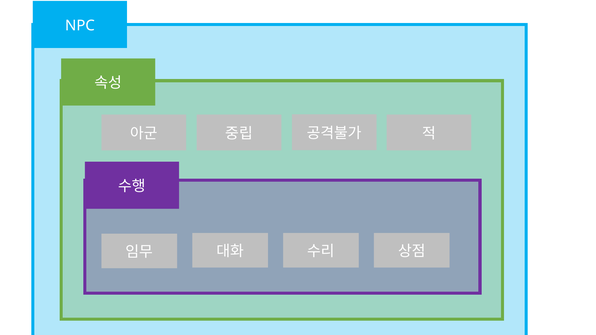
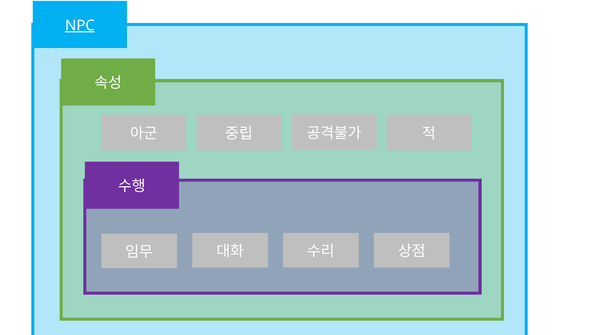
NPC underline: none -> present
